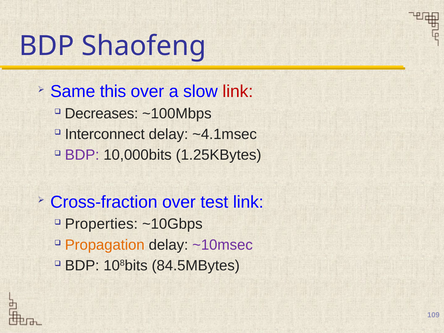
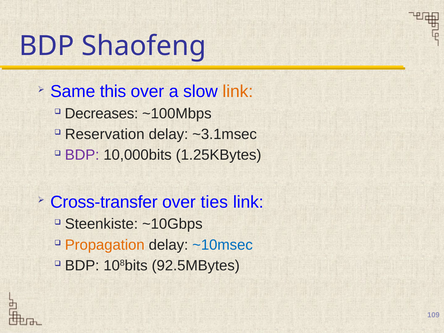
link at (238, 92) colour: red -> orange
Interconnect: Interconnect -> Reservation
~4.1msec: ~4.1msec -> ~3.1msec
Cross-fraction: Cross-fraction -> Cross-transfer
test: test -> ties
Properties: Properties -> Steenkiste
~10msec colour: purple -> blue
84.5MBytes: 84.5MBytes -> 92.5MBytes
